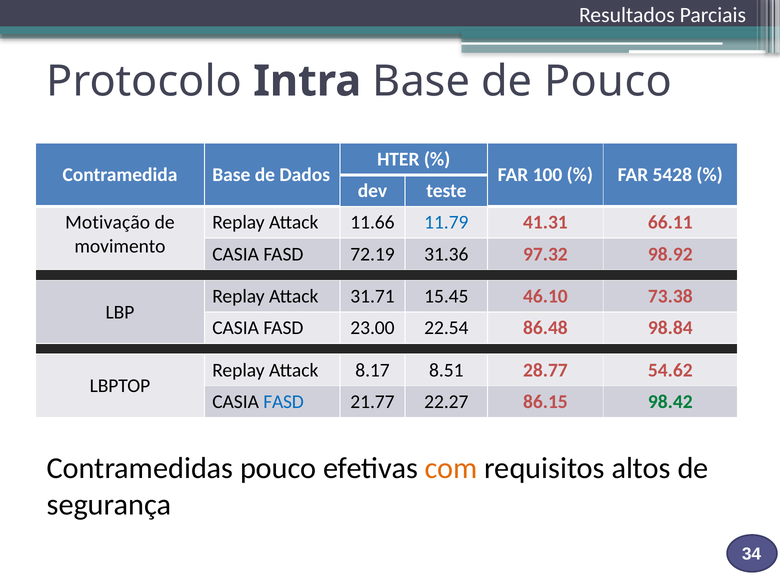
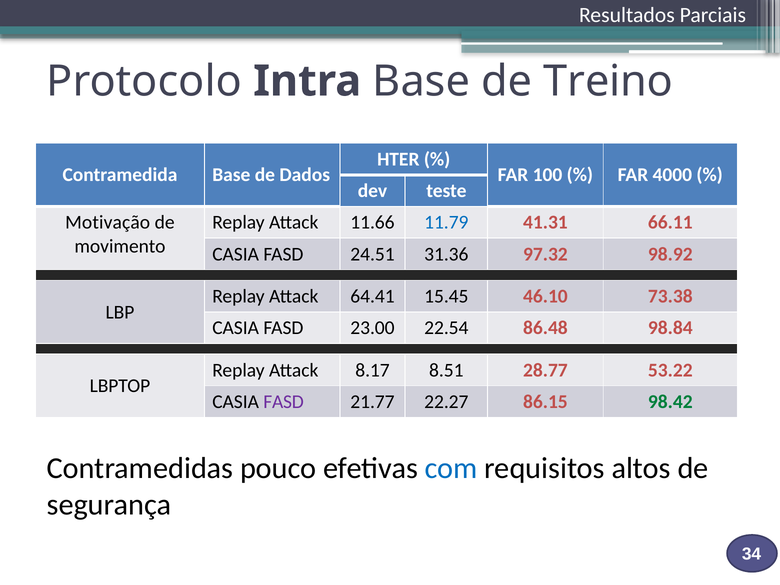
de Pouco: Pouco -> Treino
5428: 5428 -> 4000
72.19: 72.19 -> 24.51
31.71: 31.71 -> 64.41
54.62: 54.62 -> 53.22
FASD at (284, 402) colour: blue -> purple
com colour: orange -> blue
